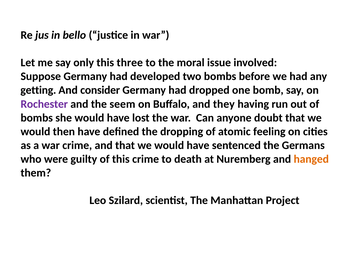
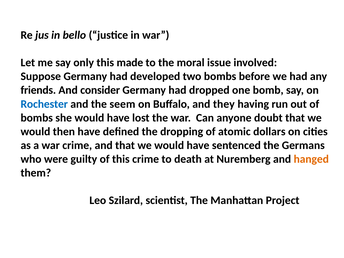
three: three -> made
getting: getting -> friends
Rochester colour: purple -> blue
feeling: feeling -> dollars
